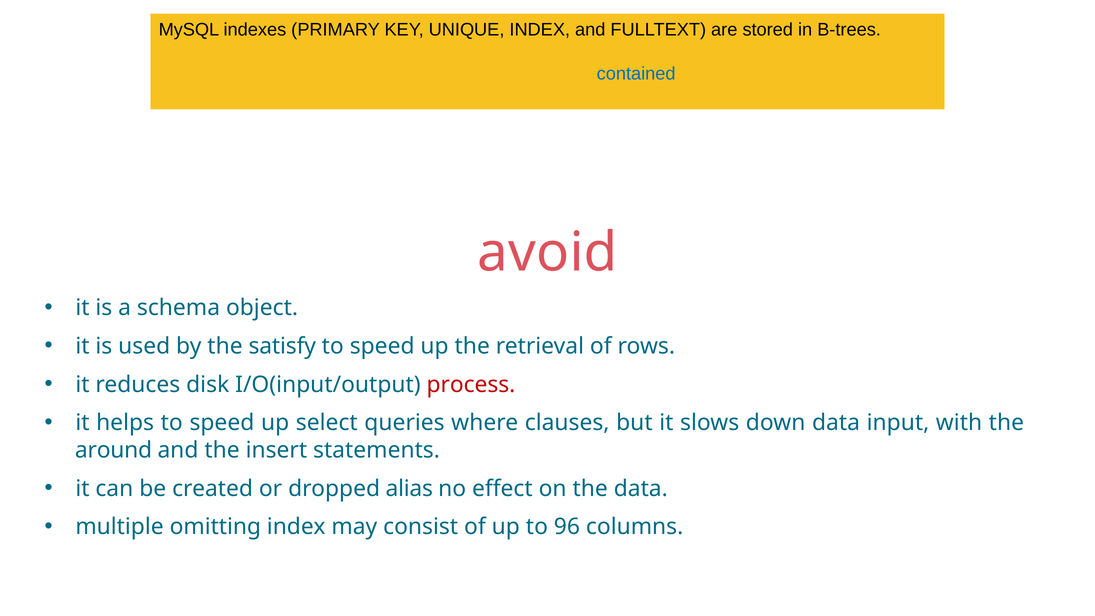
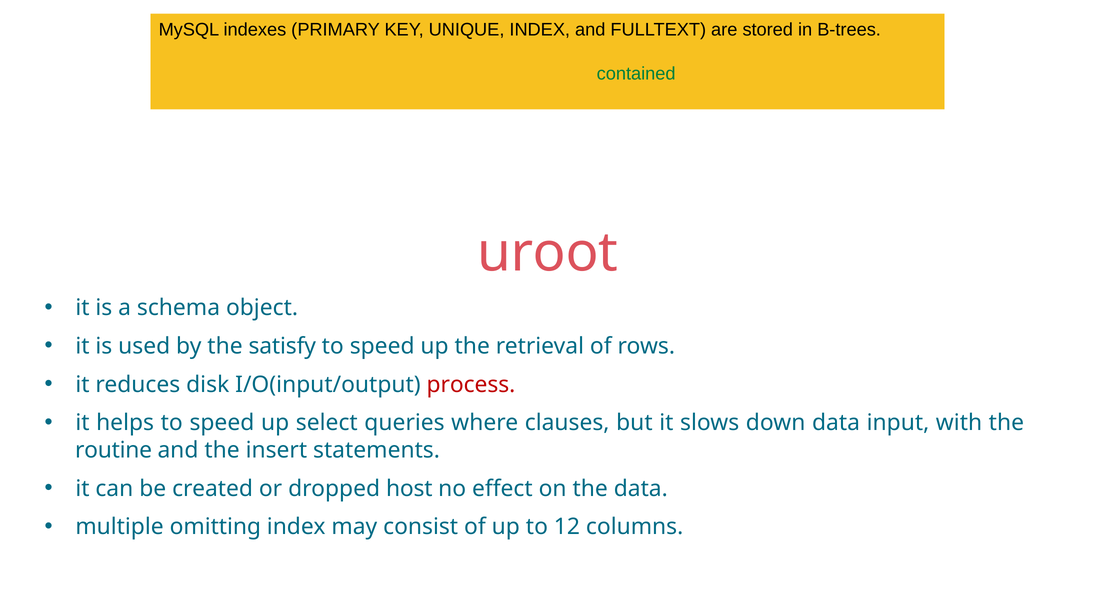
contained colour: blue -> green
avoid: avoid -> uroot
around: around -> routine
alias: alias -> host
96: 96 -> 12
